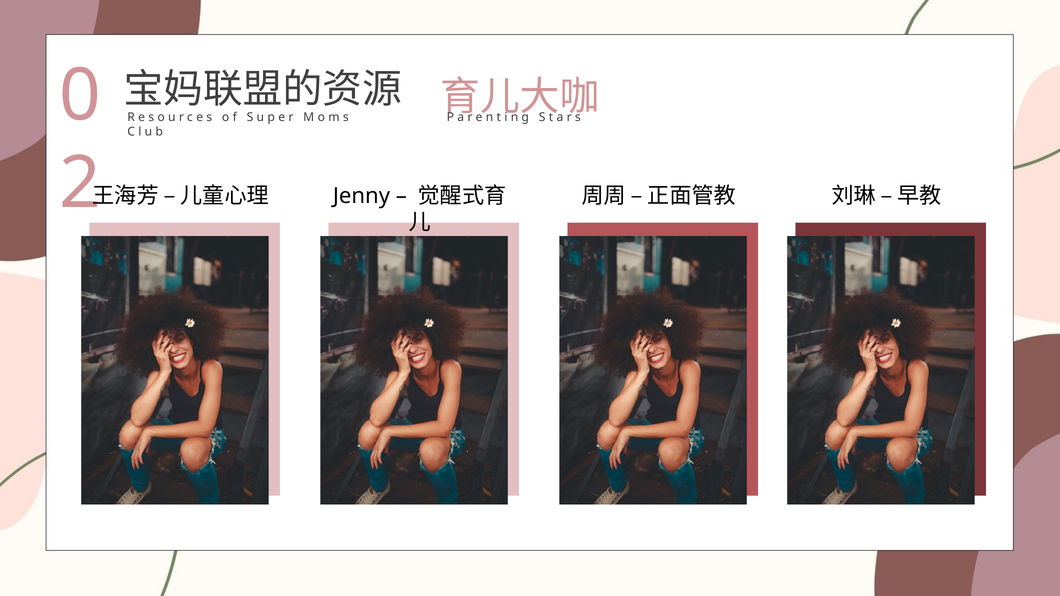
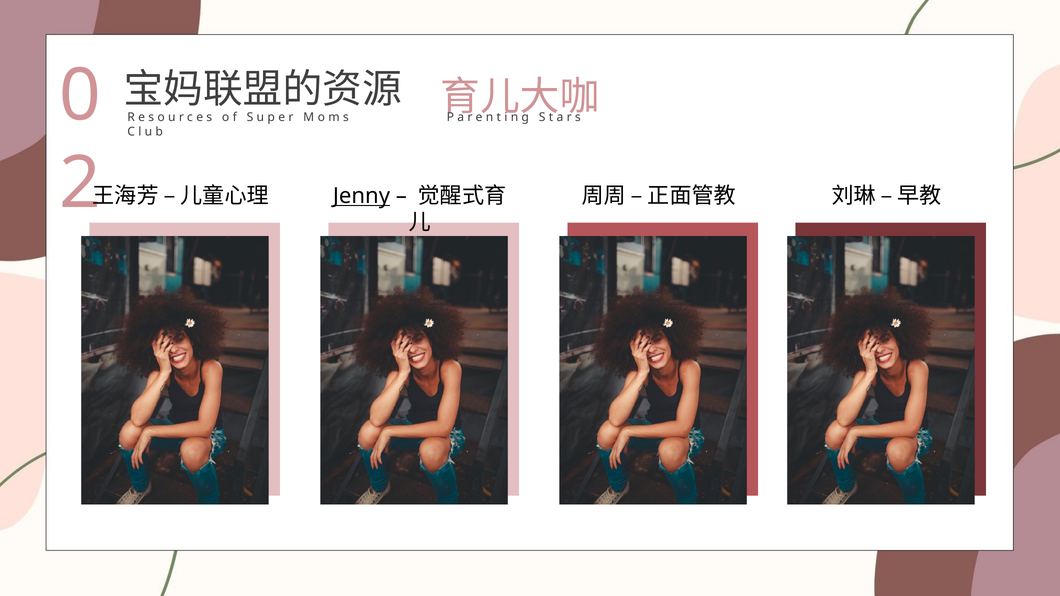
Jenny underline: none -> present
